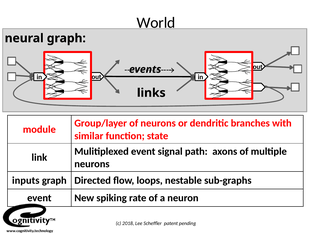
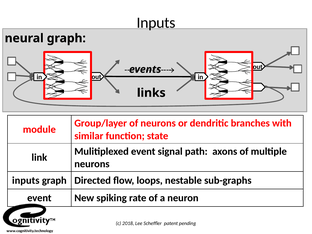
World at (156, 23): World -> Inputs
